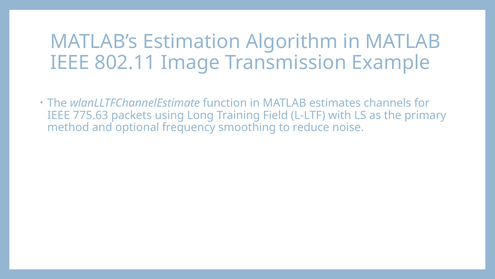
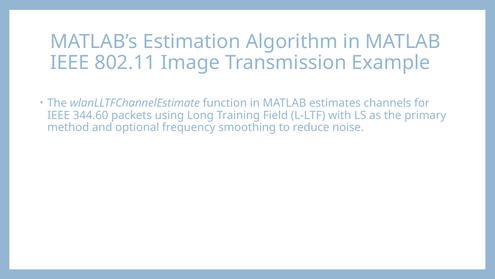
775.63: 775.63 -> 344.60
